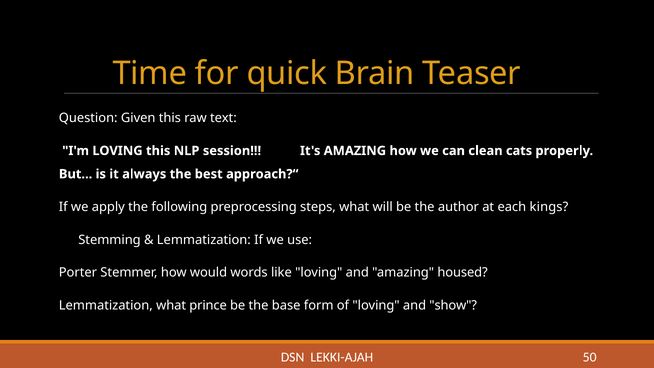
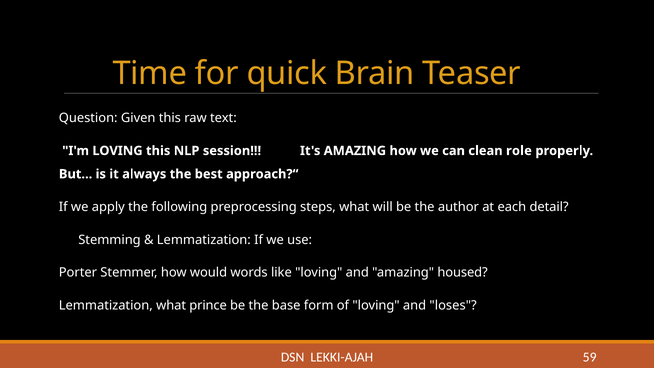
cats: cats -> role
kings: kings -> detail
show: show -> loses
50: 50 -> 59
